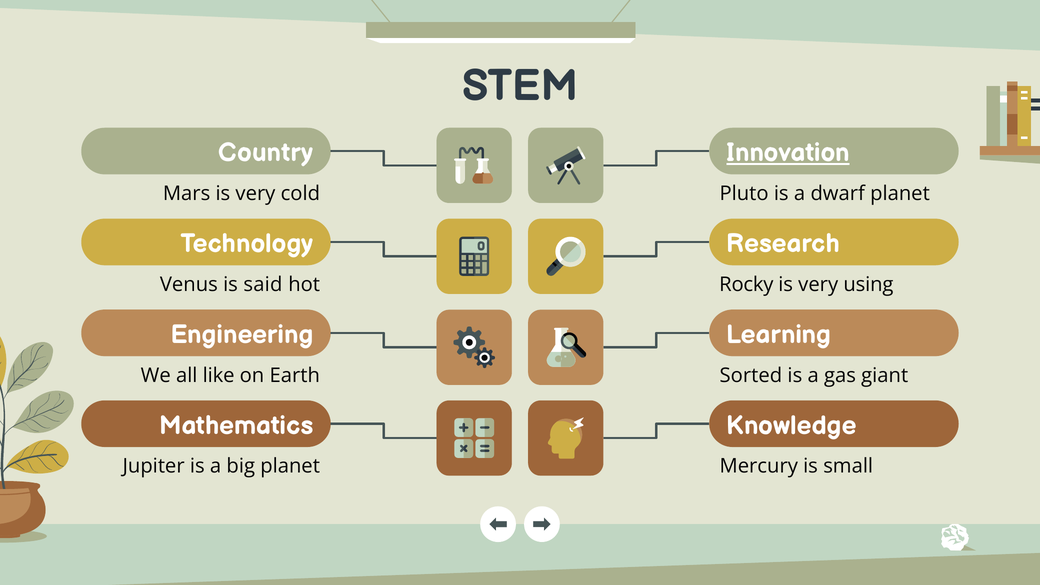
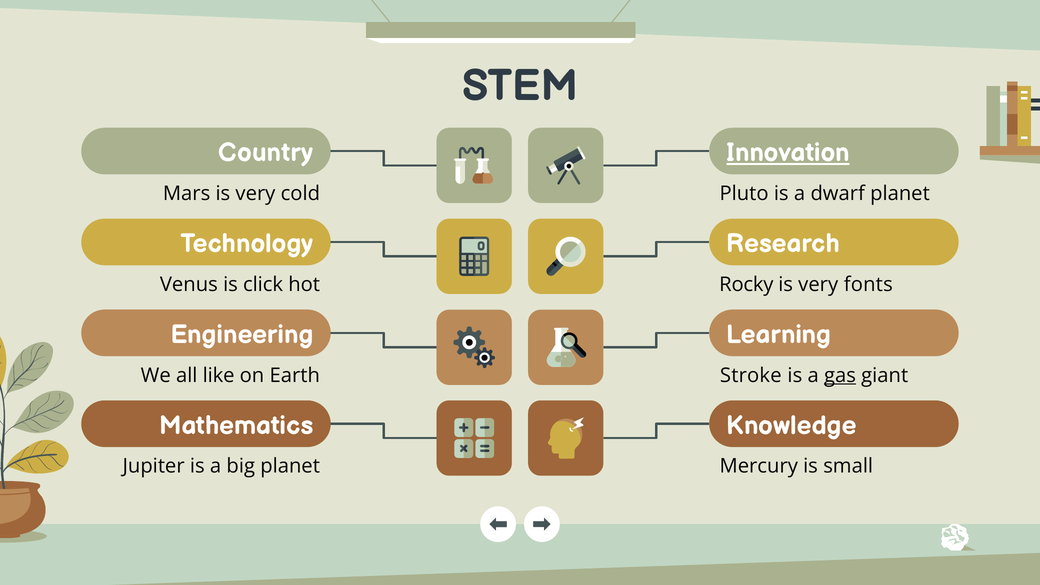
said: said -> click
using: using -> fonts
Sorted: Sorted -> Stroke
gas underline: none -> present
